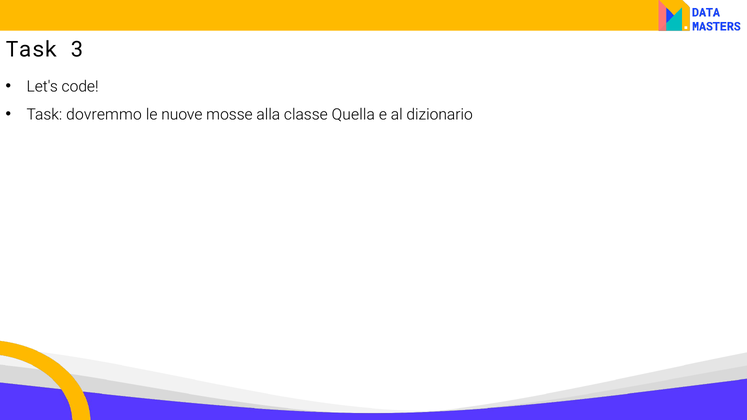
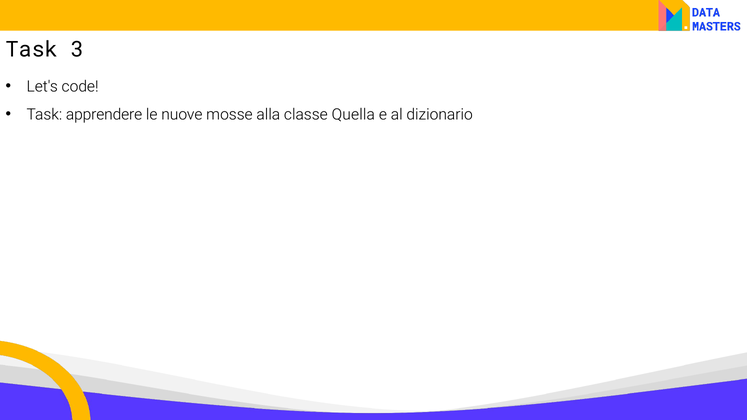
dovremmo: dovremmo -> apprendere
